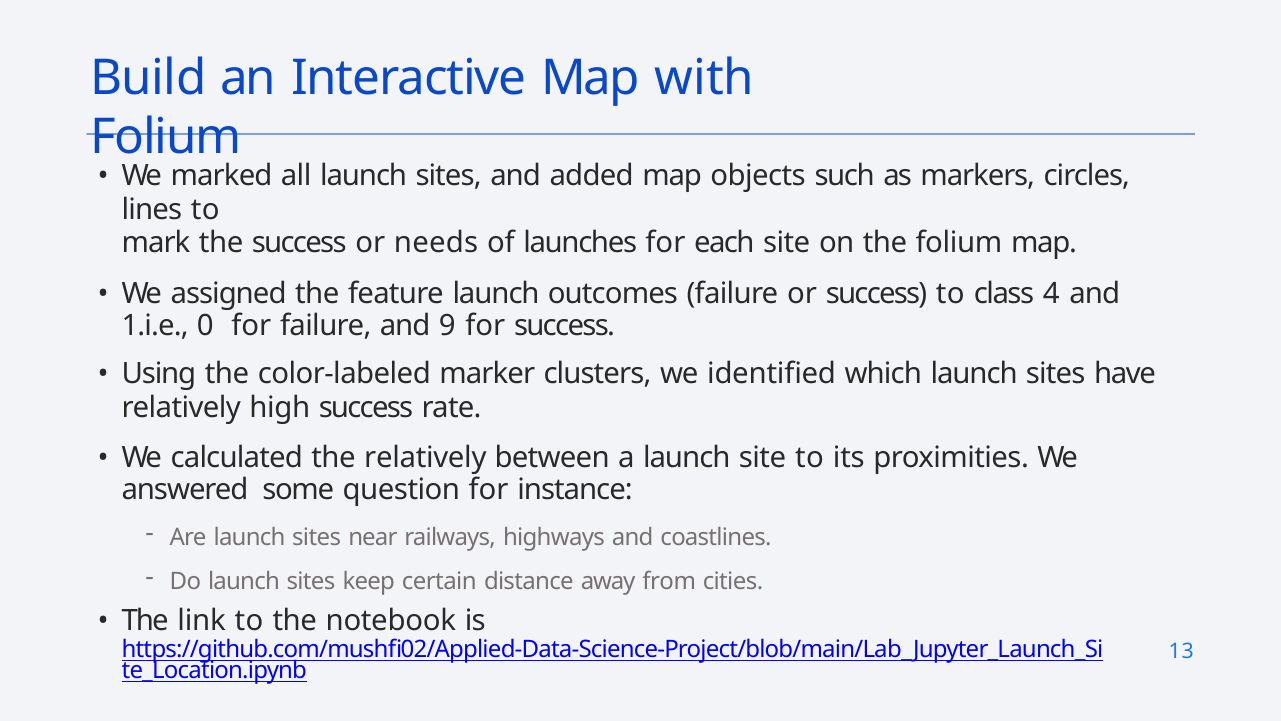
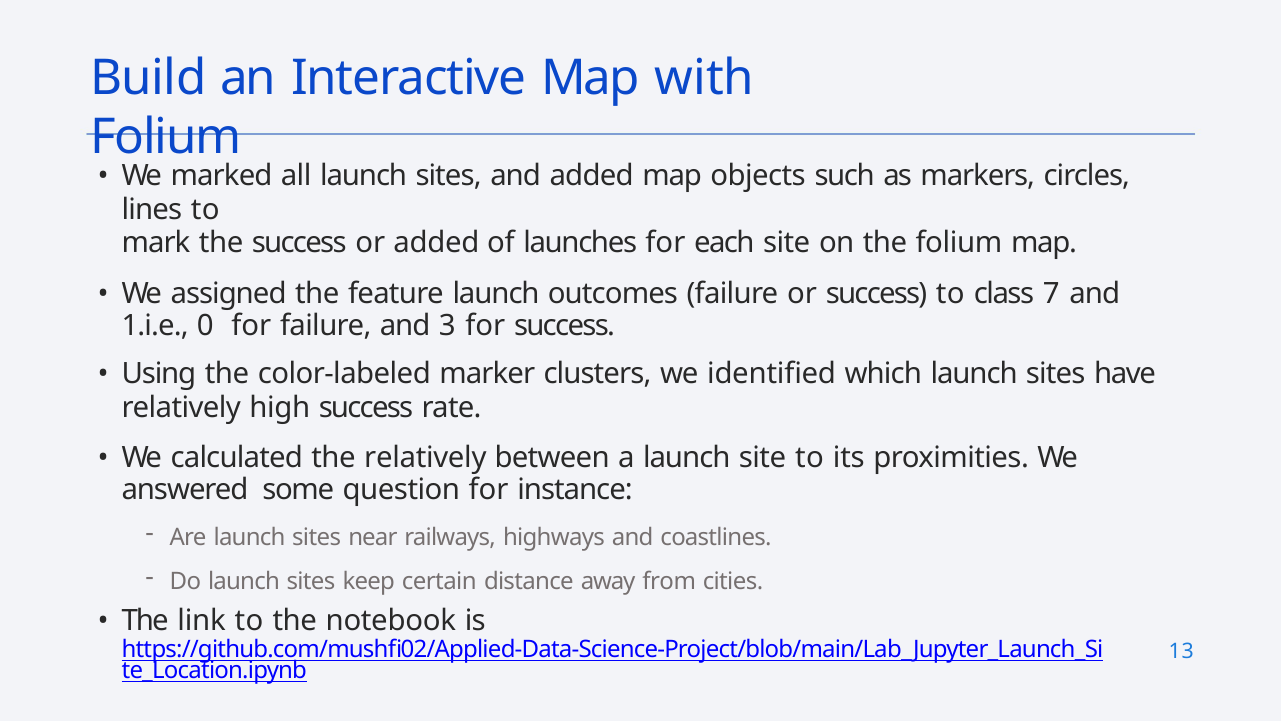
or needs: needs -> added
4: 4 -> 7
9: 9 -> 3
